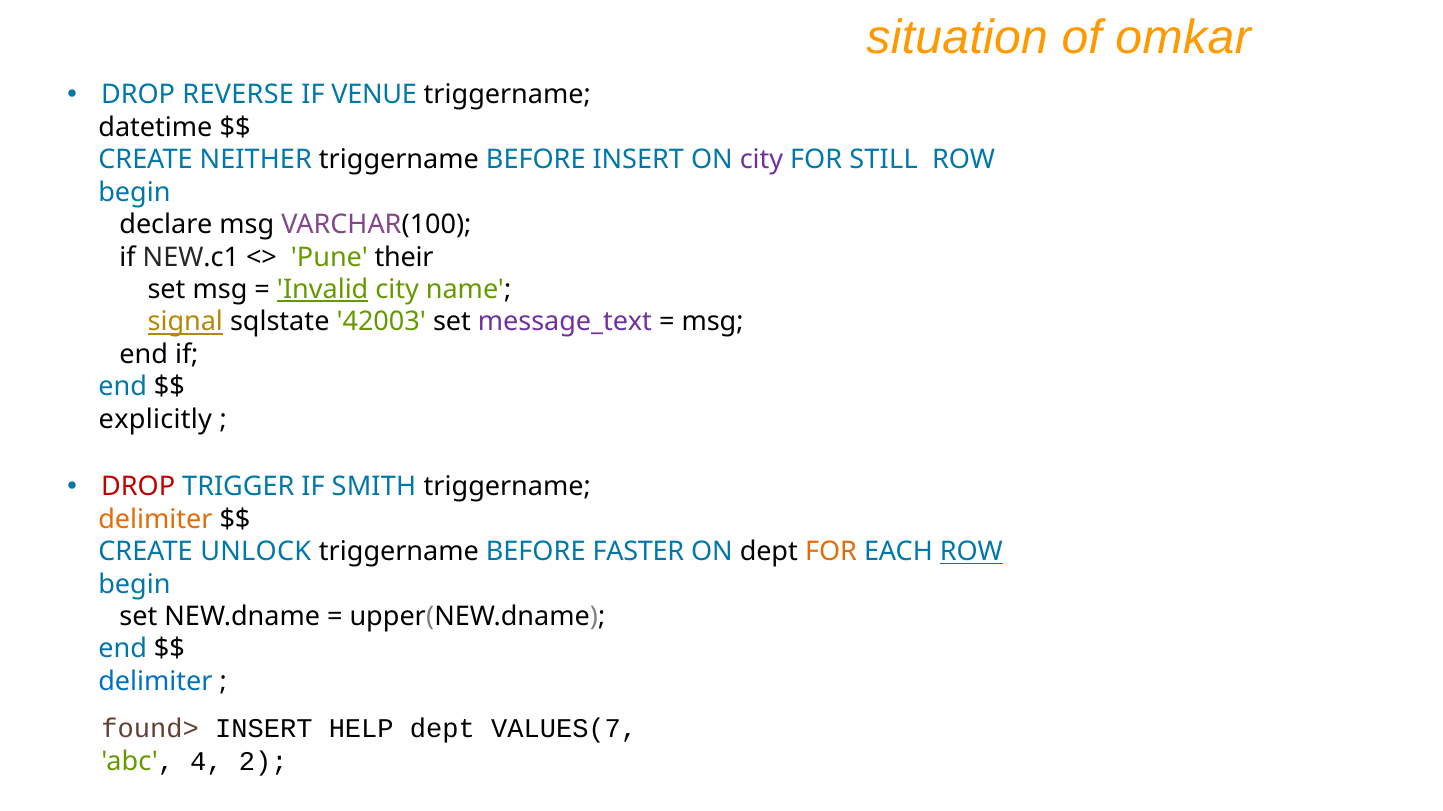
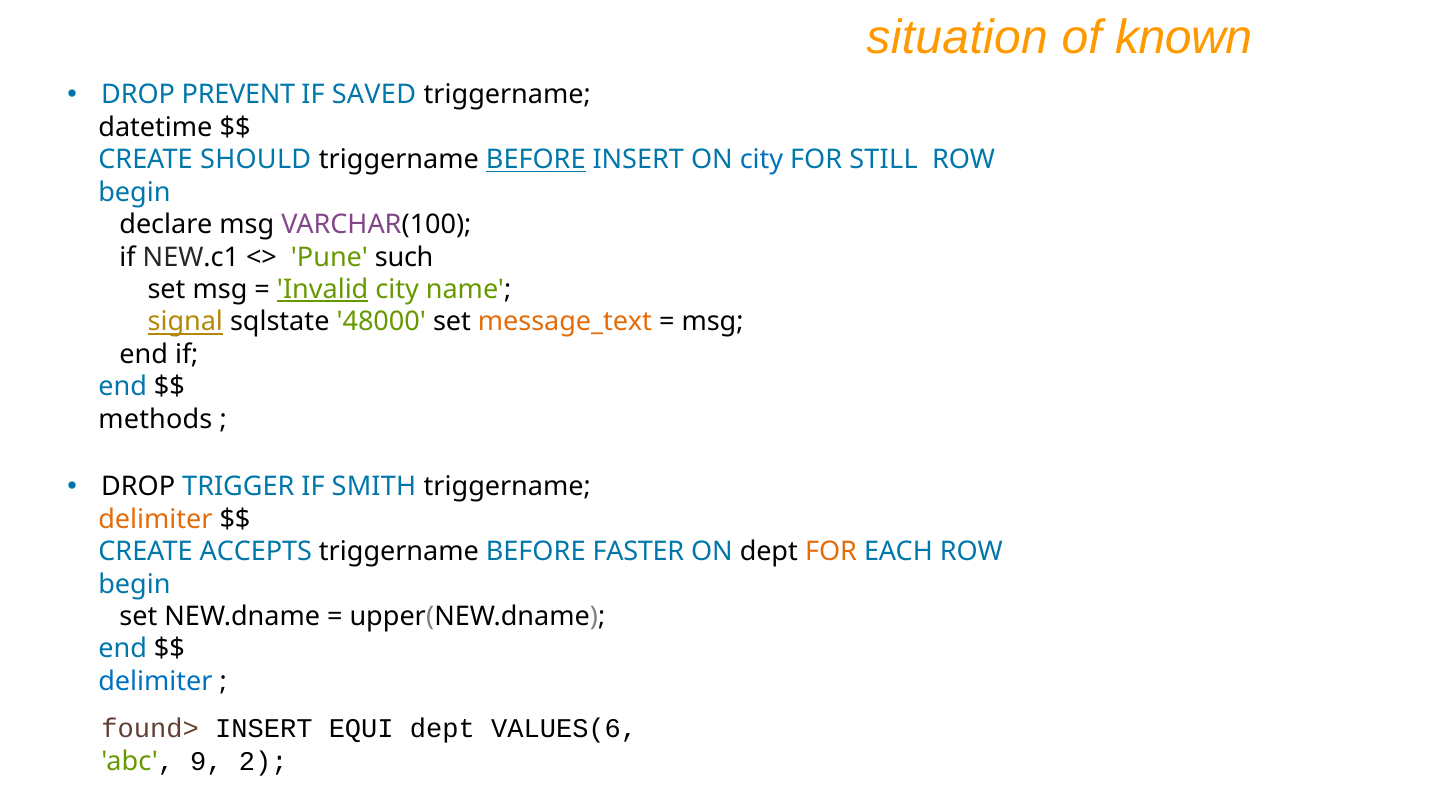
omkar: omkar -> known
REVERSE: REVERSE -> PREVENT
VENUE: VENUE -> SAVED
NEITHER: NEITHER -> SHOULD
BEFORE at (536, 160) underline: none -> present
city at (761, 160) colour: purple -> blue
their: their -> such
42003: 42003 -> 48000
message_text colour: purple -> orange
explicitly: explicitly -> methods
DROP at (138, 487) colour: red -> black
UNLOCK: UNLOCK -> ACCEPTS
ROW at (971, 552) underline: present -> none
HELP: HELP -> EQUI
VALUES(7: VALUES(7 -> VALUES(6
4: 4 -> 9
